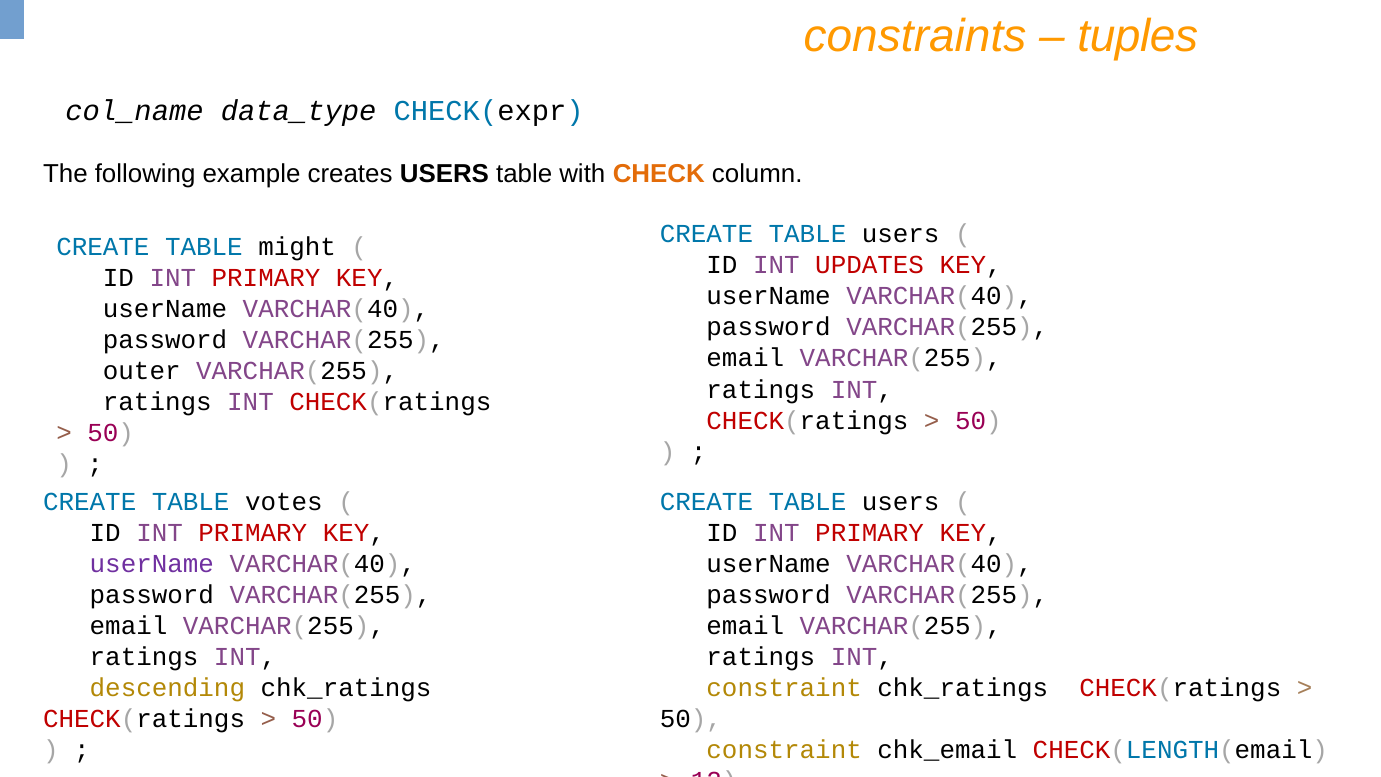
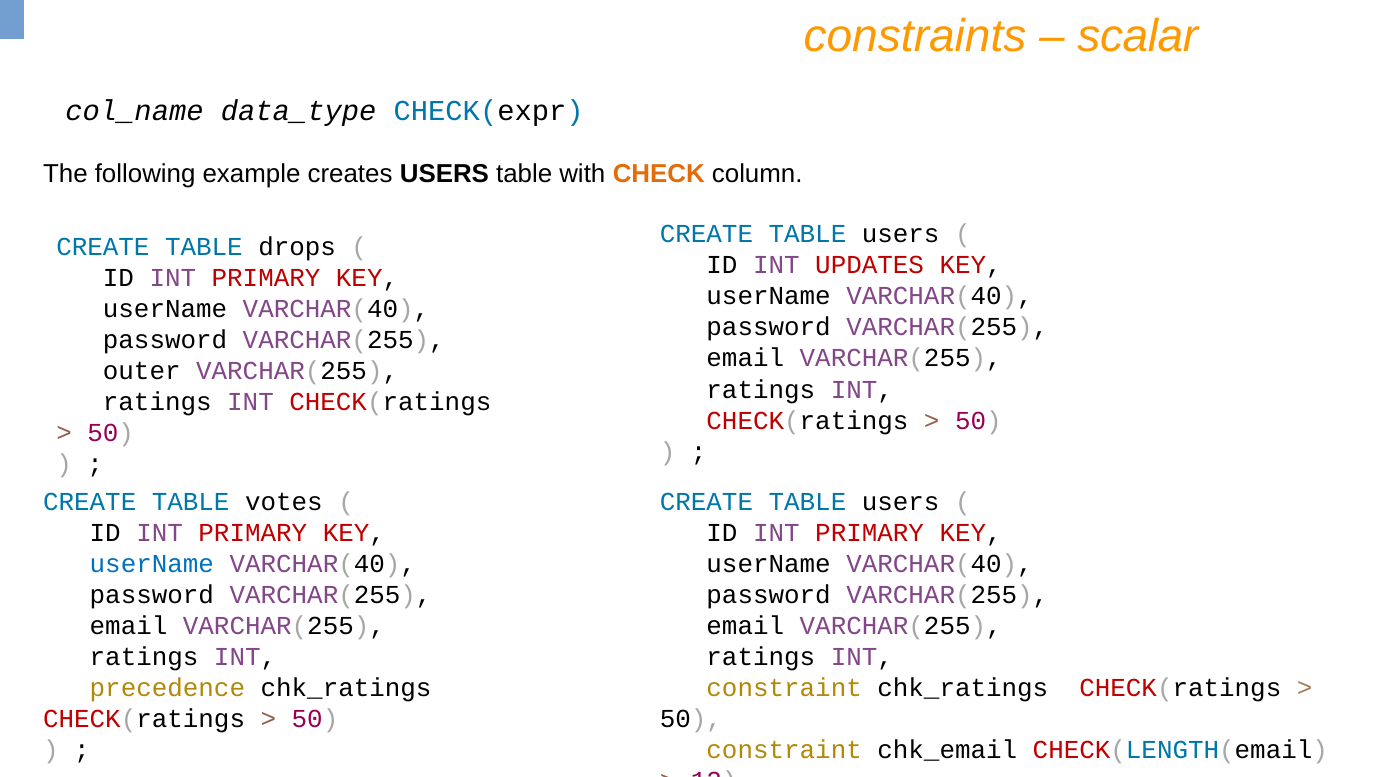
tuples: tuples -> scalar
might: might -> drops
userName at (152, 563) colour: purple -> blue
descending: descending -> precedence
